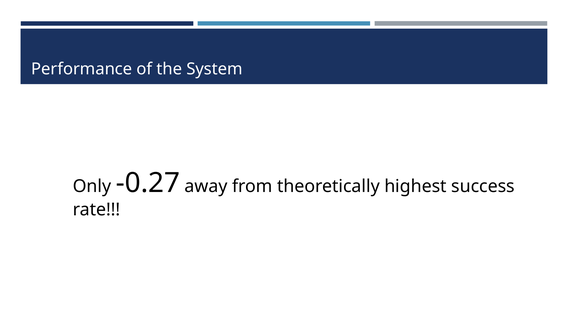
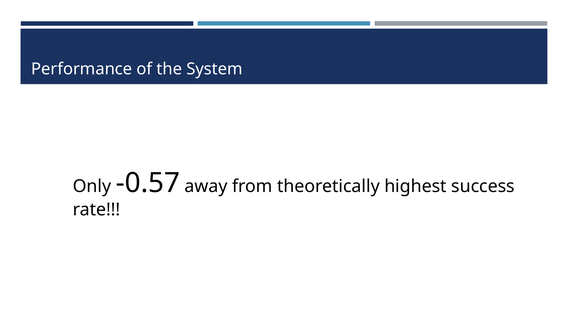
-0.27: -0.27 -> -0.57
